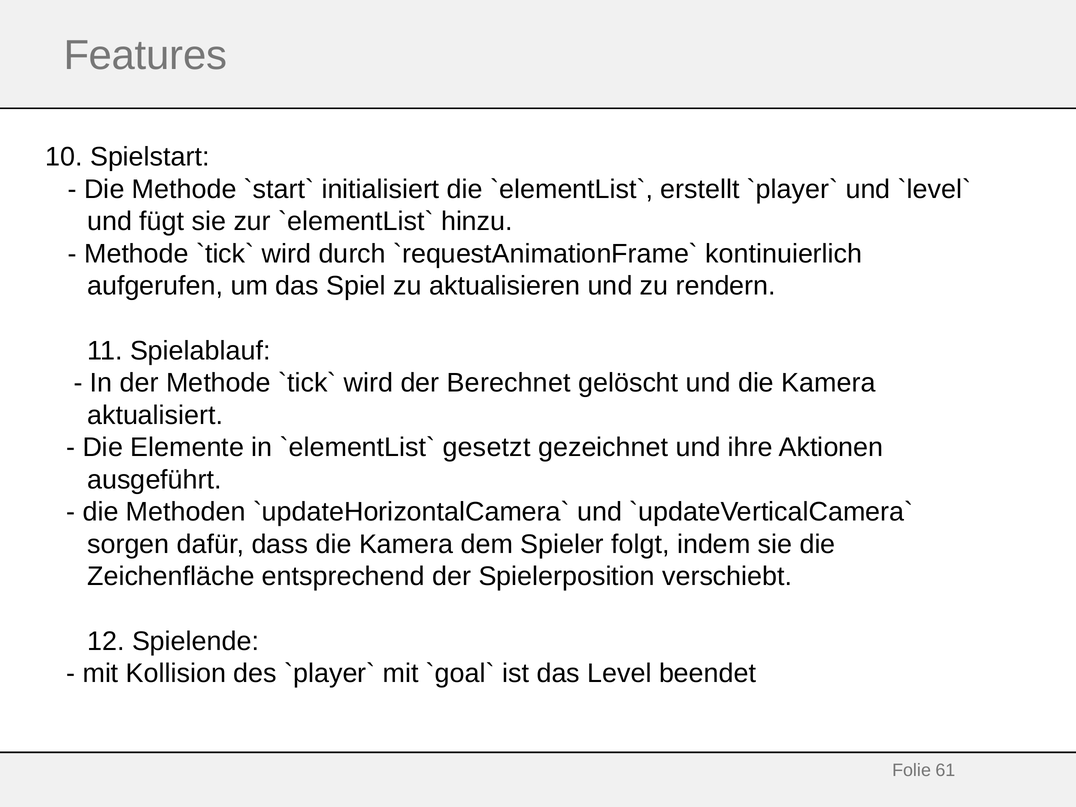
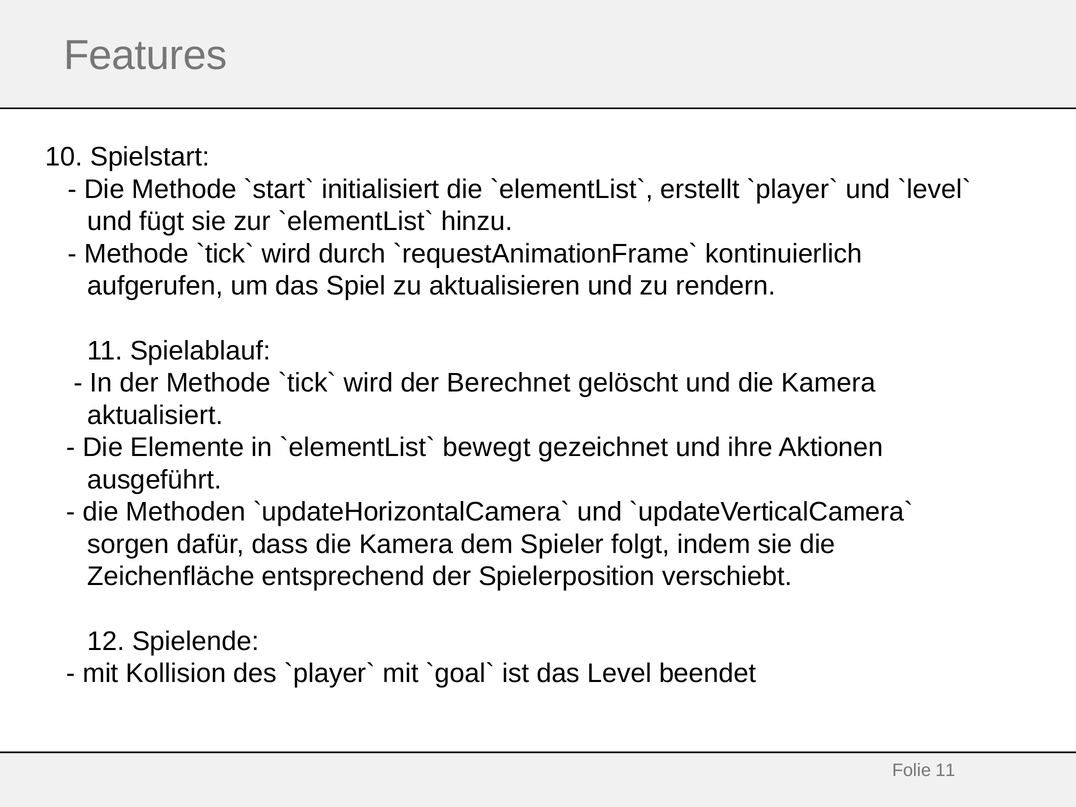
gesetzt: gesetzt -> bewegt
Folie 61: 61 -> 11
